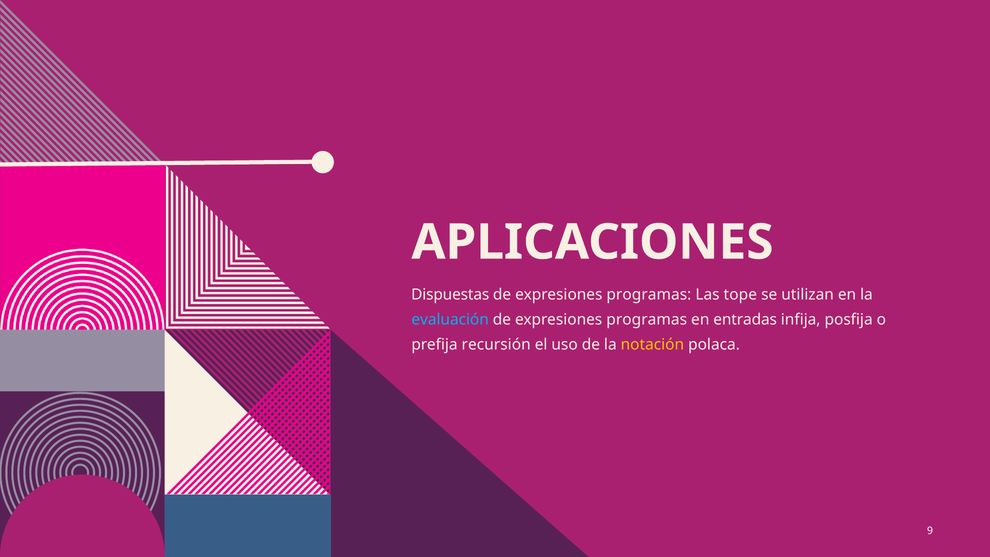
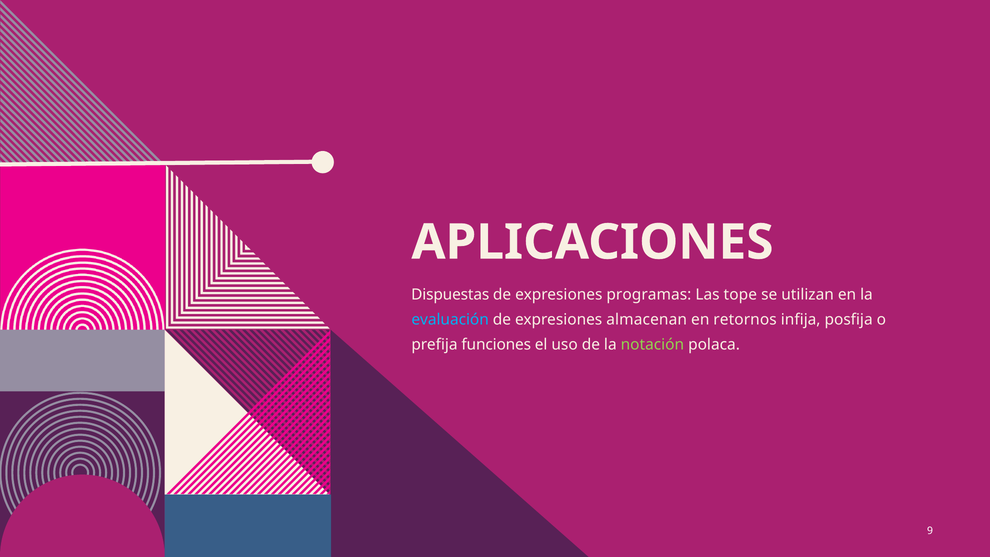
programas at (647, 320): programas -> almacenan
entradas: entradas -> retornos
recursión: recursión -> funciones
notación colour: yellow -> light green
